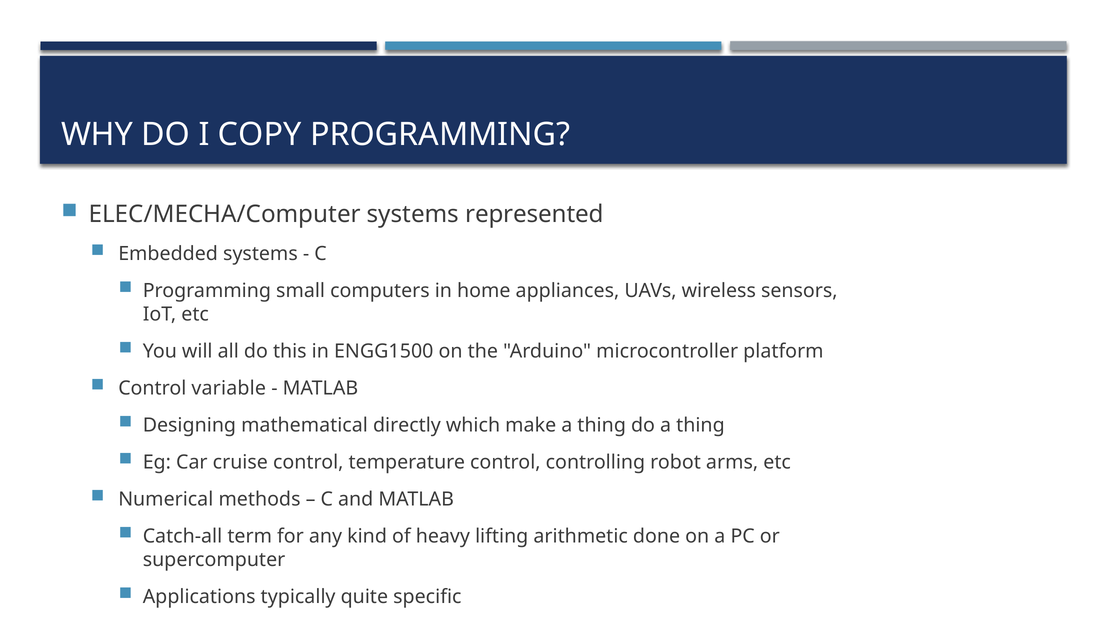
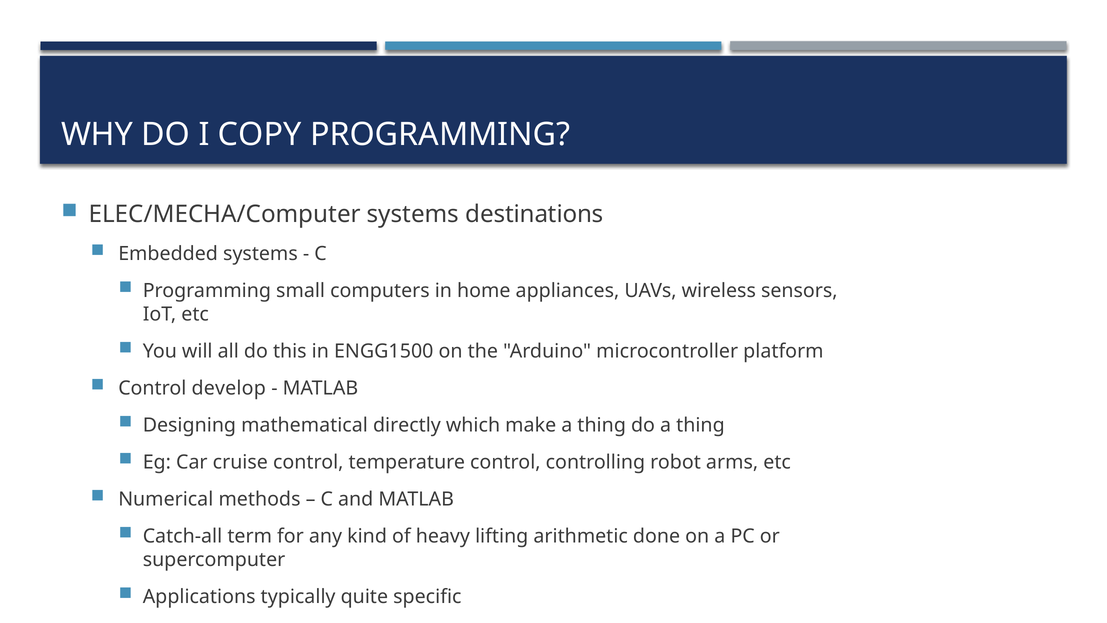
represented: represented -> destinations
variable: variable -> develop
